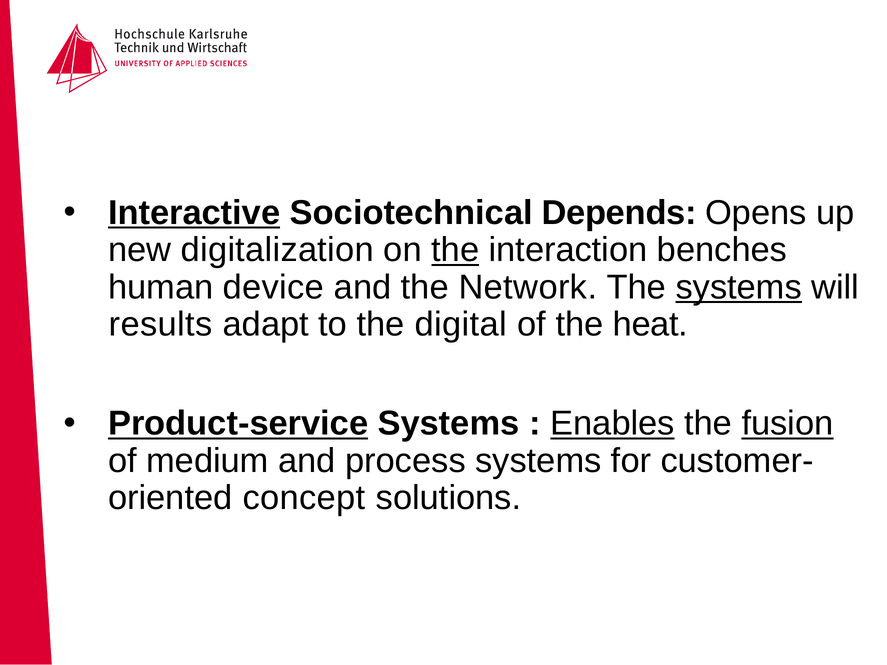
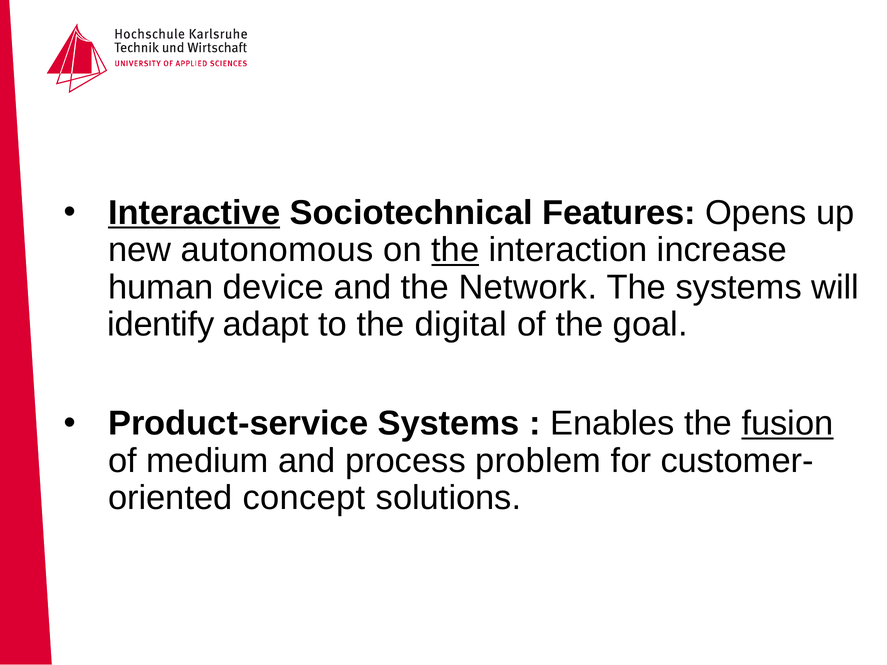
Depends: Depends -> Features
digitalization: digitalization -> autonomous
benches: benches -> increase
systems at (739, 287) underline: present -> none
results: results -> identify
heat: heat -> goal
Product-service underline: present -> none
Enables underline: present -> none
process systems: systems -> problem
